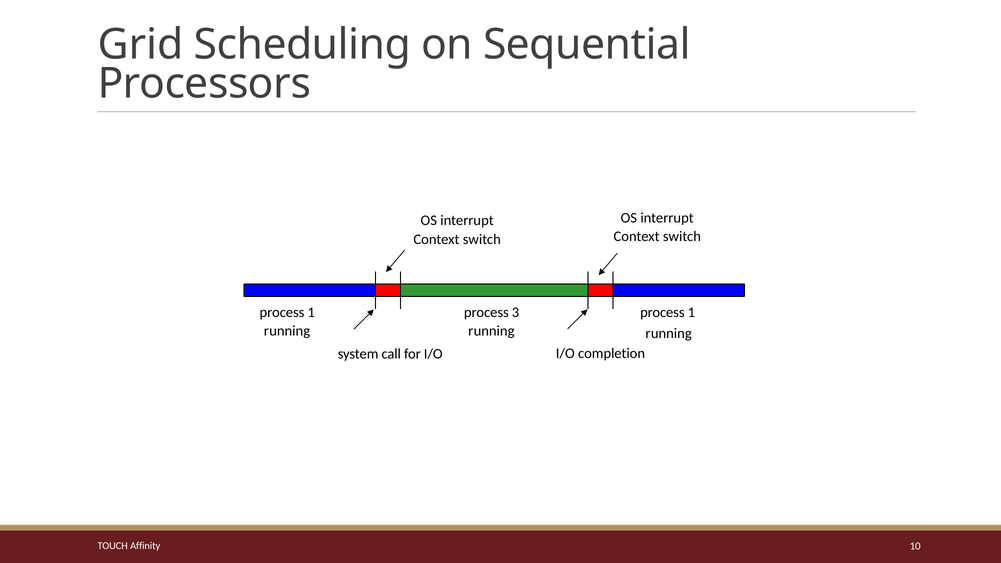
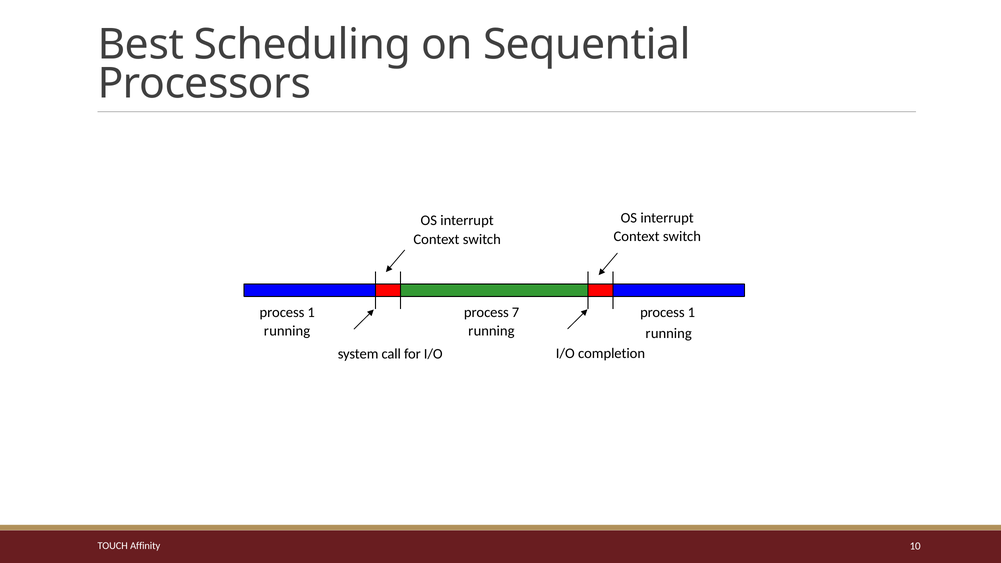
Grid: Grid -> Best
3: 3 -> 7
